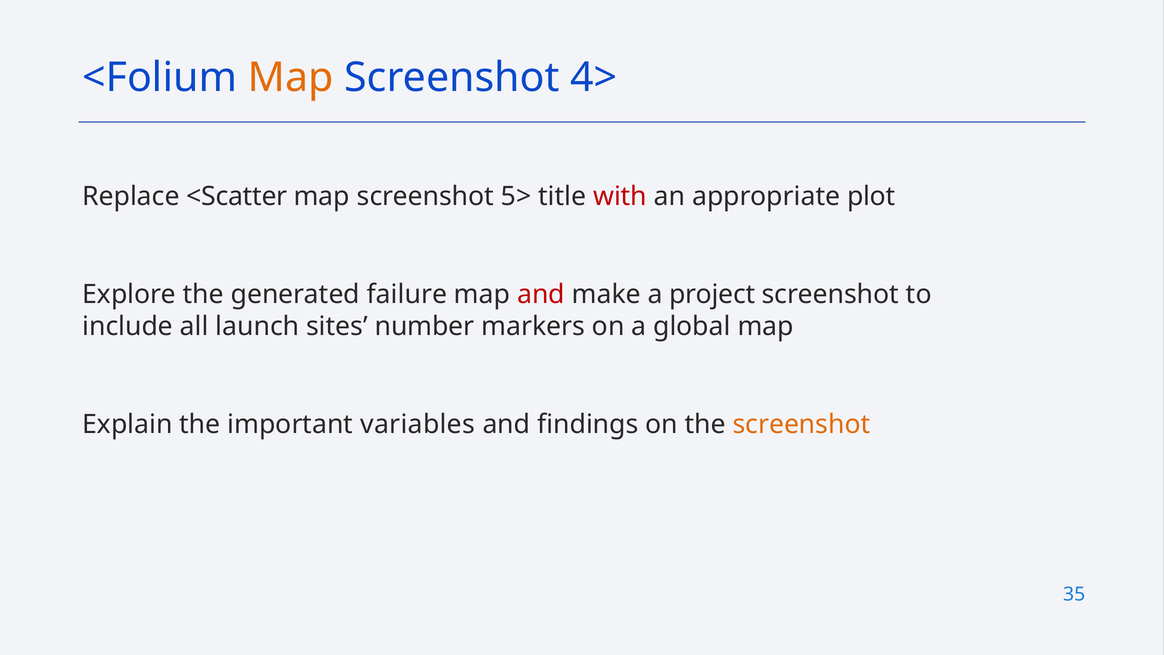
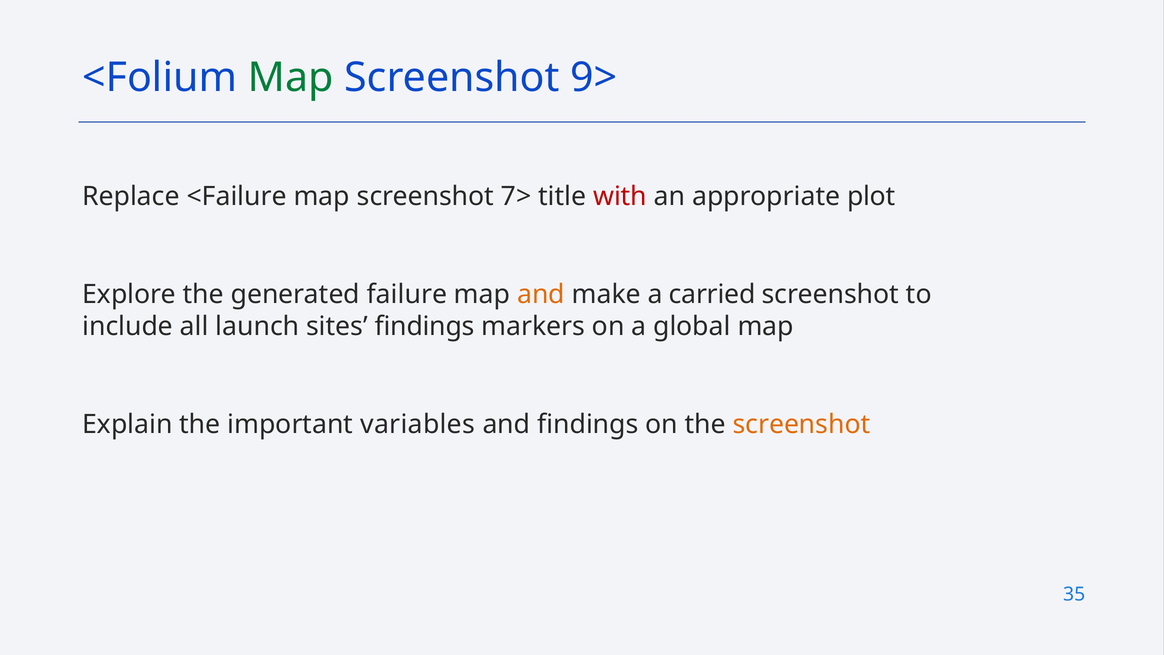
Map at (291, 78) colour: orange -> green
4>: 4> -> 9>
<Scatter: <Scatter -> <Failure
5>: 5> -> 7>
and at (541, 294) colour: red -> orange
project: project -> carried
sites number: number -> findings
